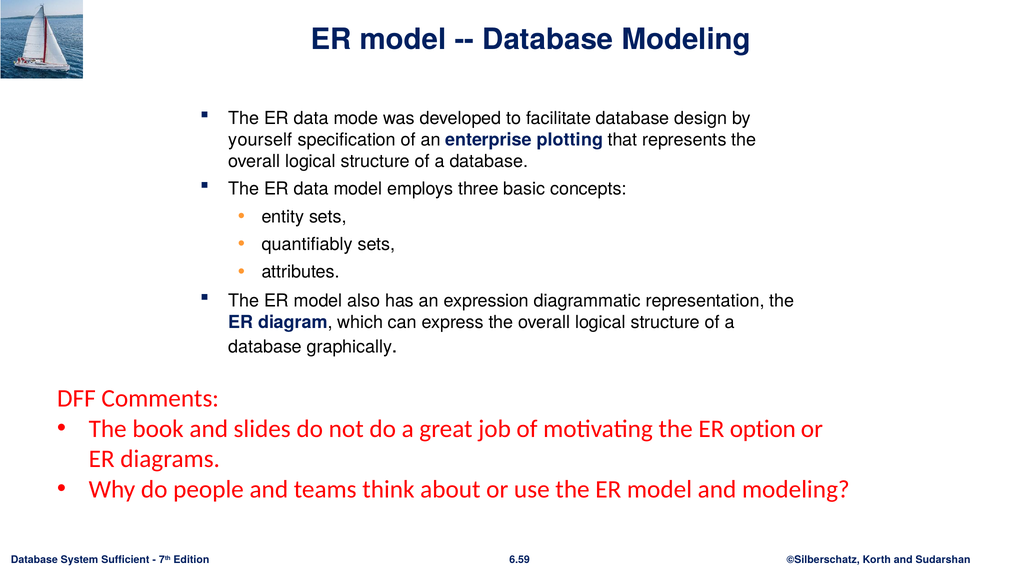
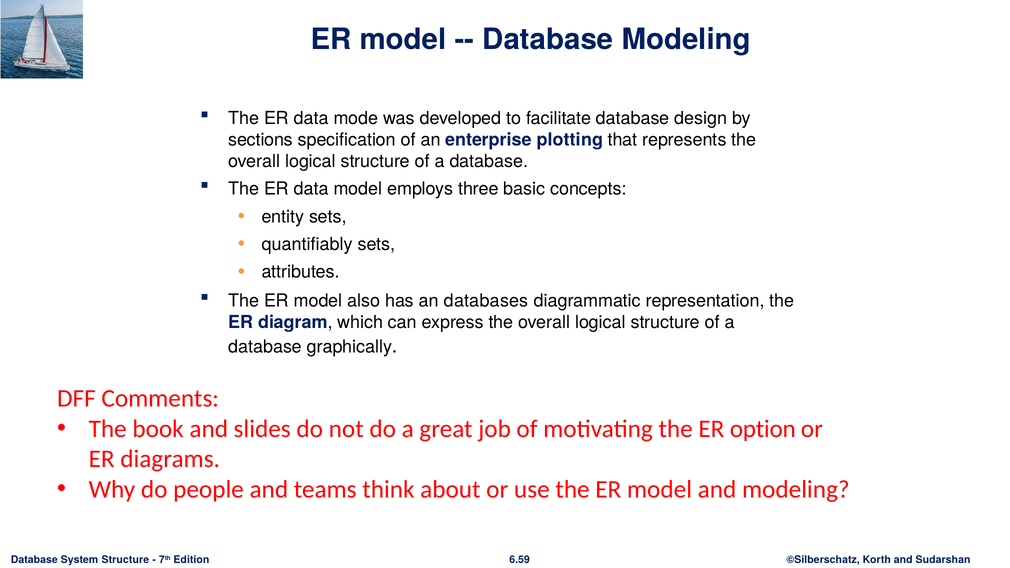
yourself: yourself -> sections
expression: expression -> databases
Sufficient at (125, 560): Sufficient -> Structure
